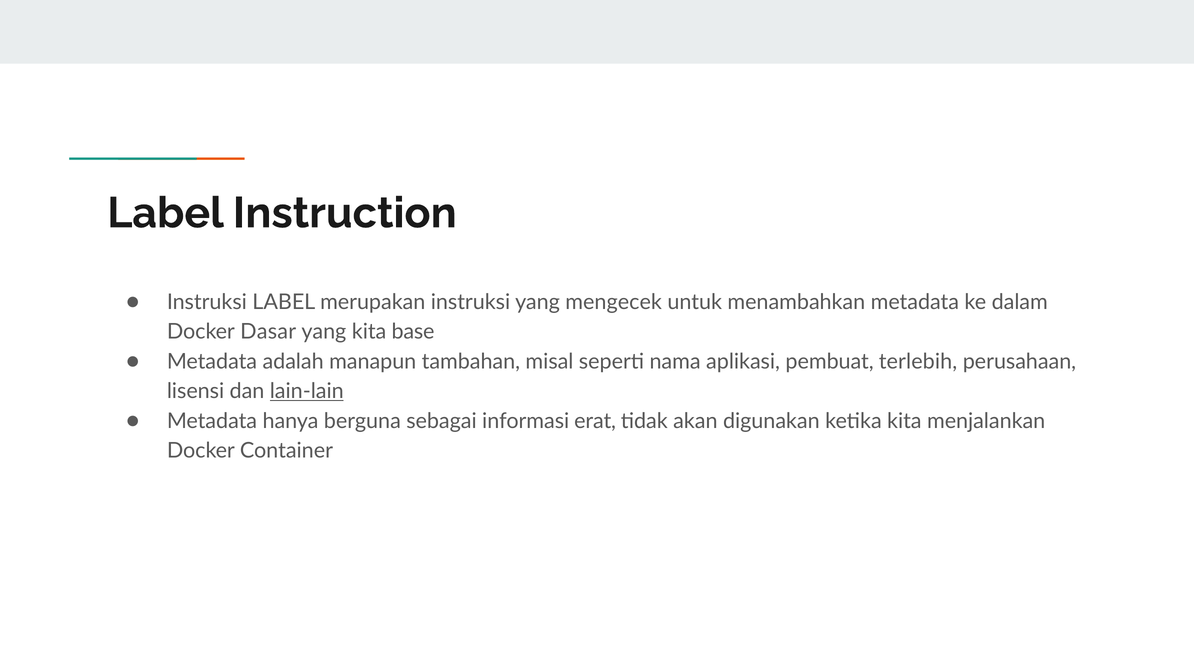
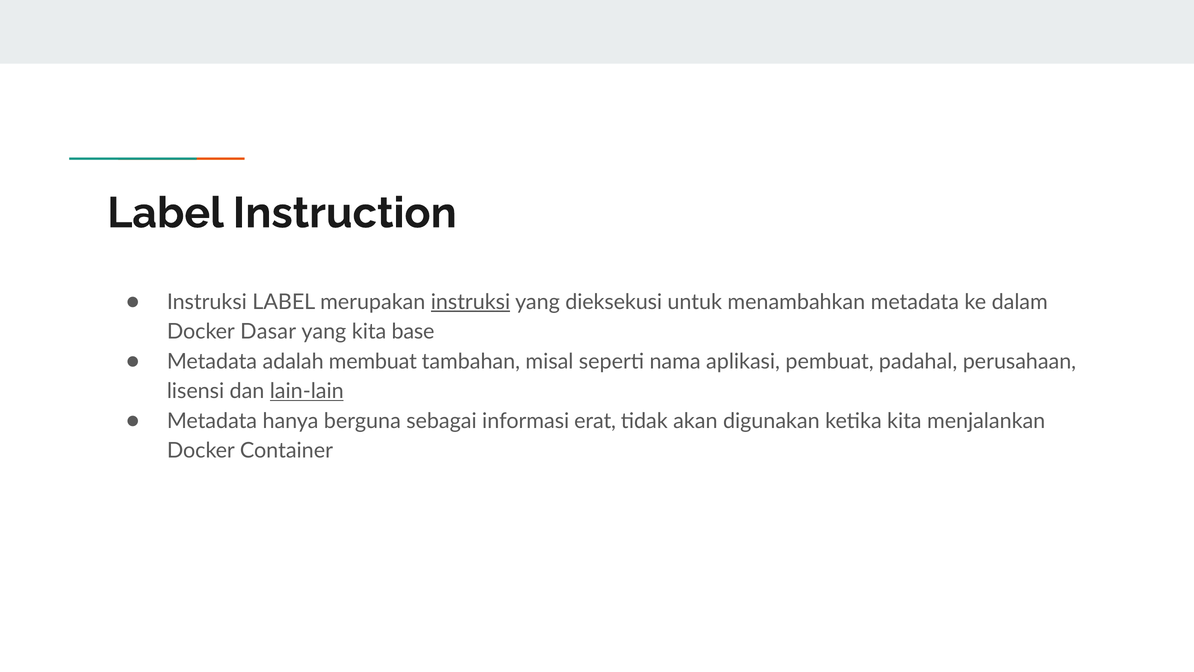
instruksi at (471, 302) underline: none -> present
mengecek: mengecek -> dieksekusi
manapun: manapun -> membuat
terlebih: terlebih -> padahal
